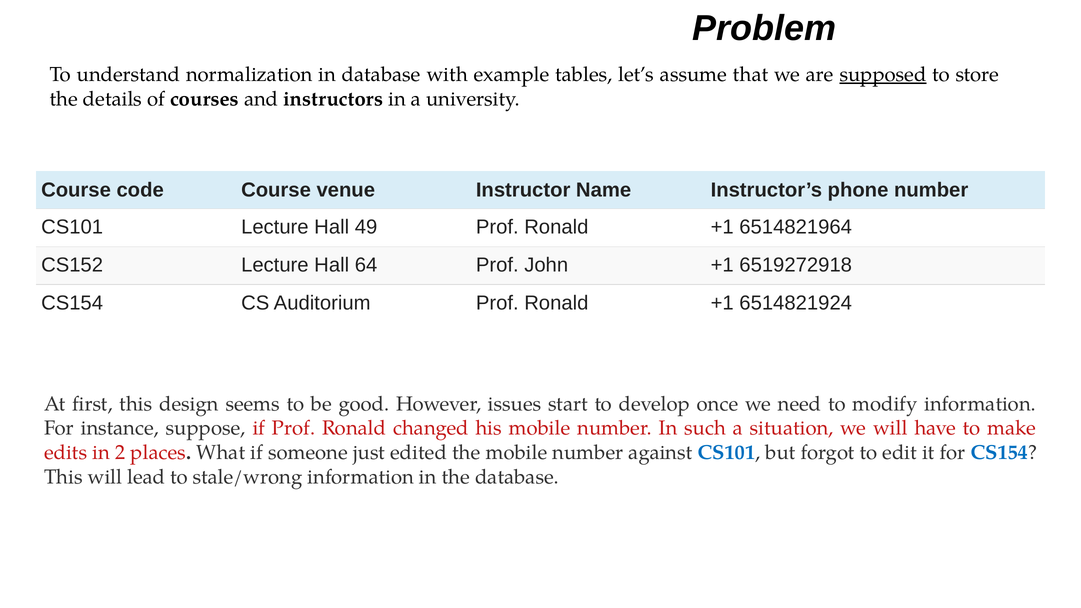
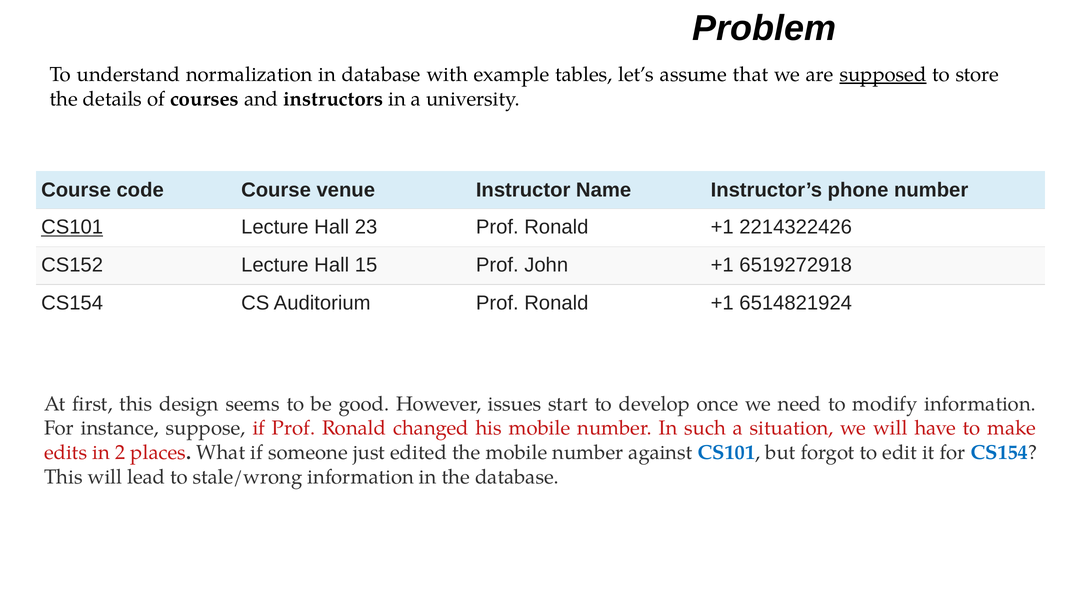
CS101 at (72, 227) underline: none -> present
49: 49 -> 23
6514821964: 6514821964 -> 2214322426
64: 64 -> 15
